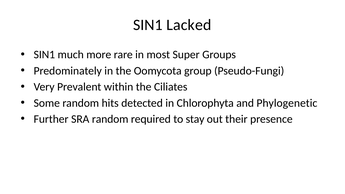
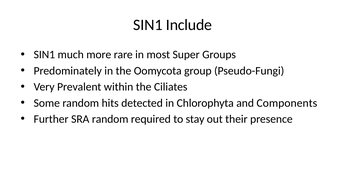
Lacked: Lacked -> Include
Phylogenetic: Phylogenetic -> Components
